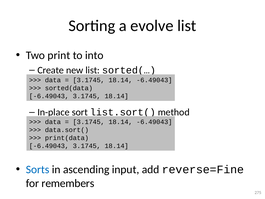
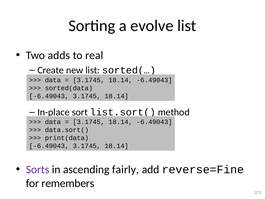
print: print -> adds
into: into -> real
Sorts colour: blue -> purple
input: input -> fairly
